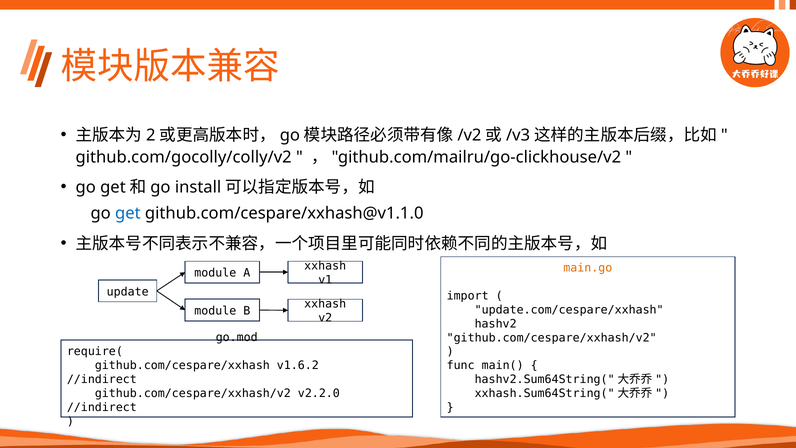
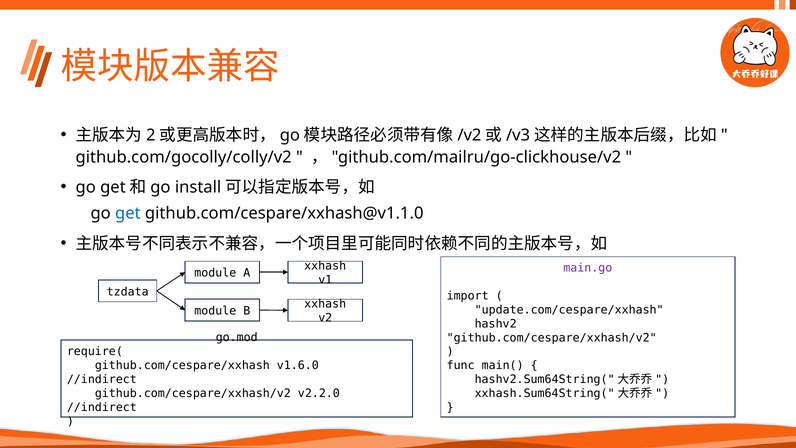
main.go colour: orange -> purple
update: update -> tzdata
v1.6.2: v1.6.2 -> v1.6.0
